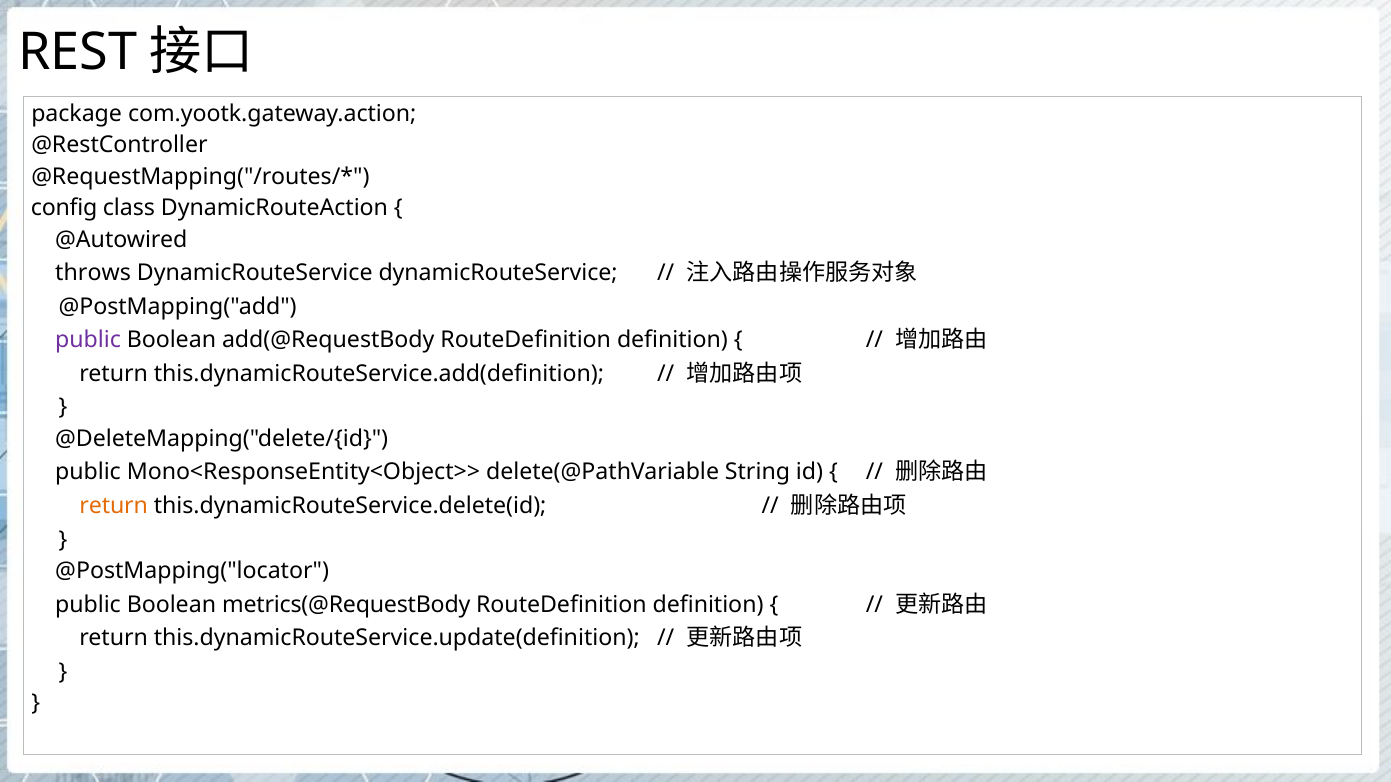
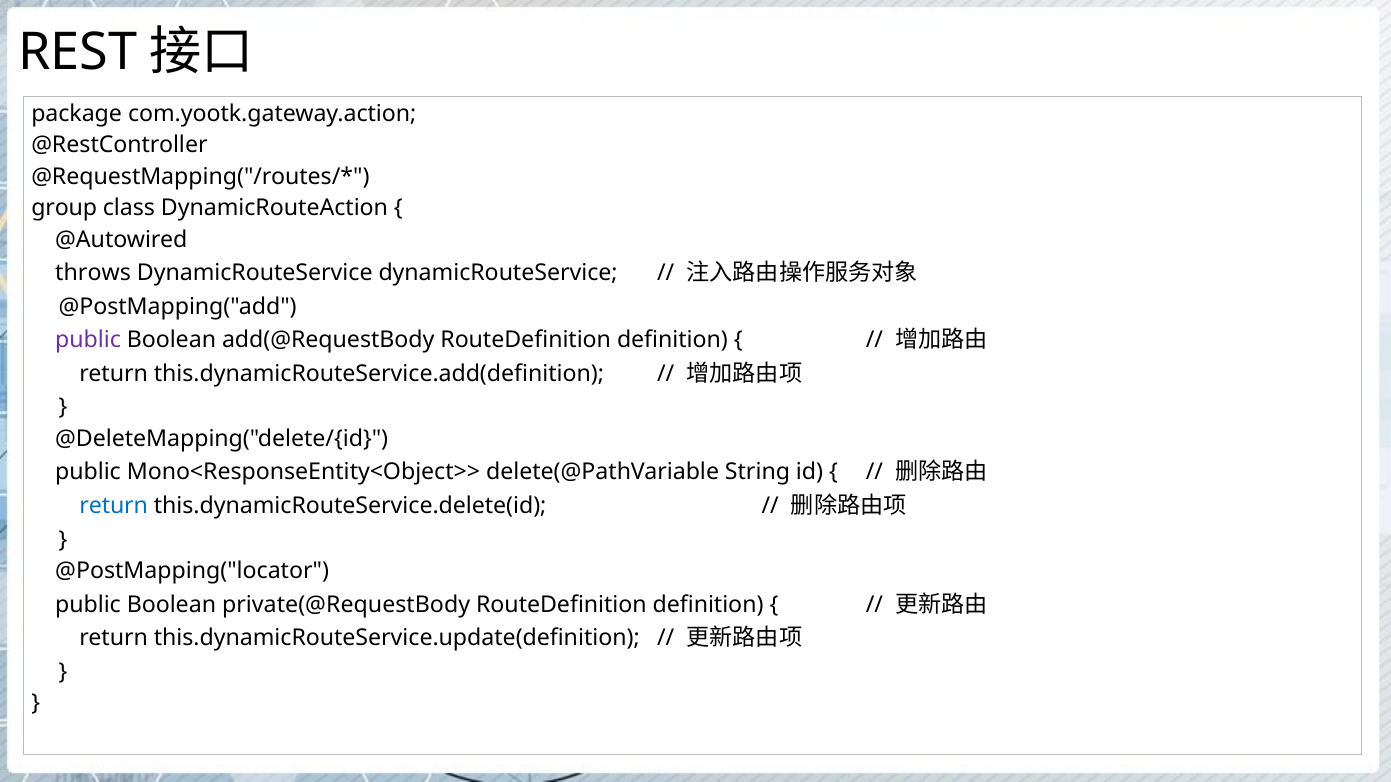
config: config -> group
return at (114, 506) colour: orange -> blue
metrics(@RequestBody: metrics(@RequestBody -> private(@RequestBody
